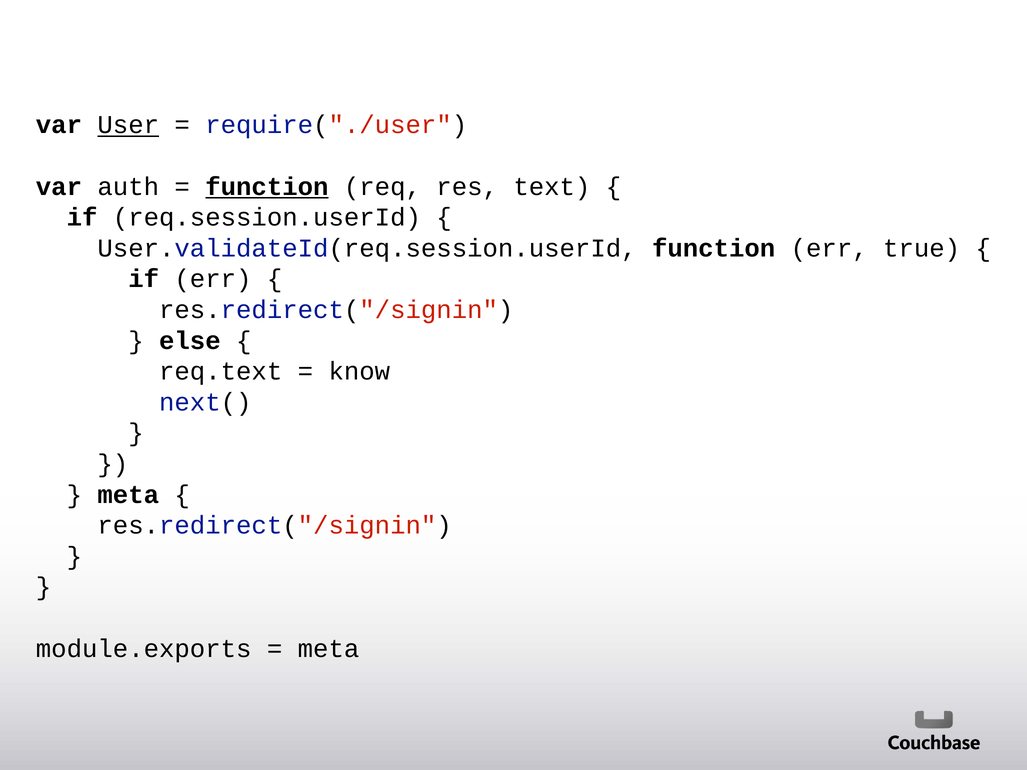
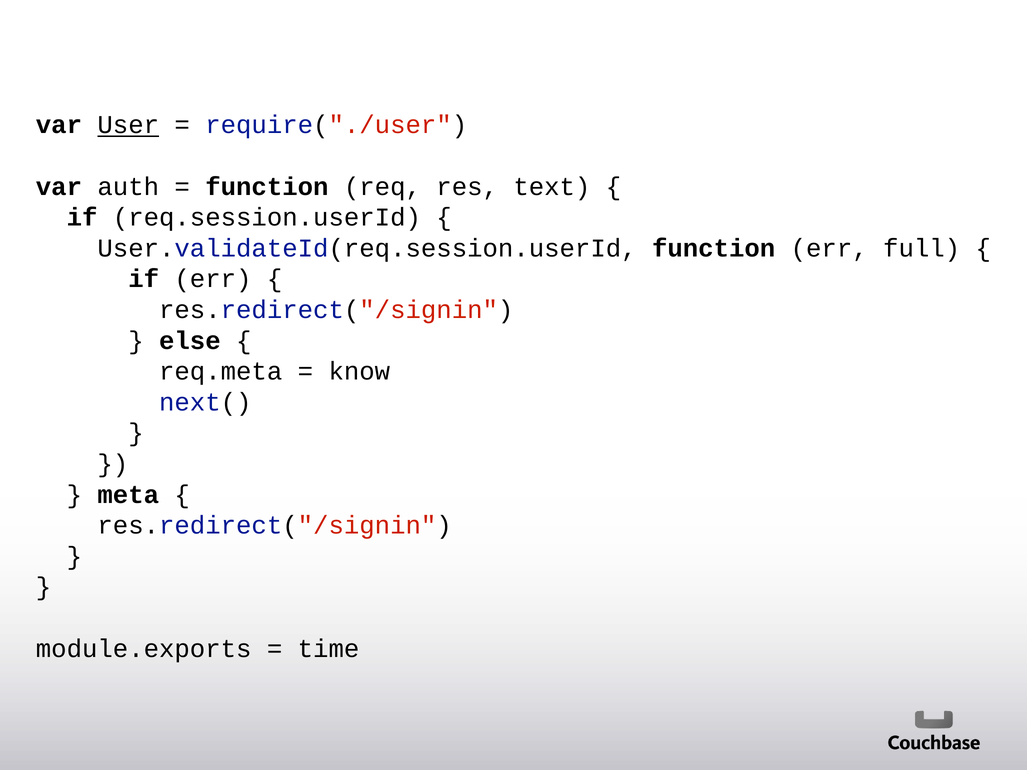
function at (267, 187) underline: present -> none
true: true -> full
req.text: req.text -> req.meta
meta at (329, 649): meta -> time
